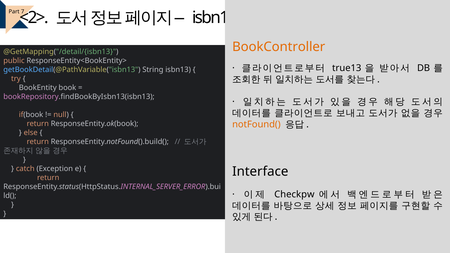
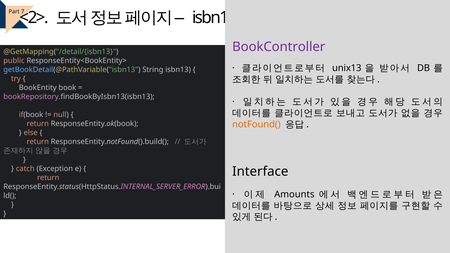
BookController colour: orange -> purple
true13: true13 -> unix13
Checkpw: Checkpw -> Amounts
